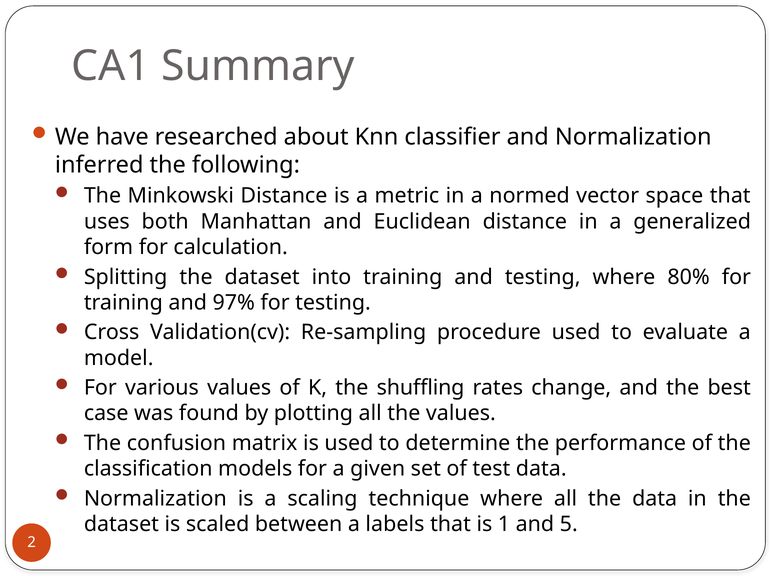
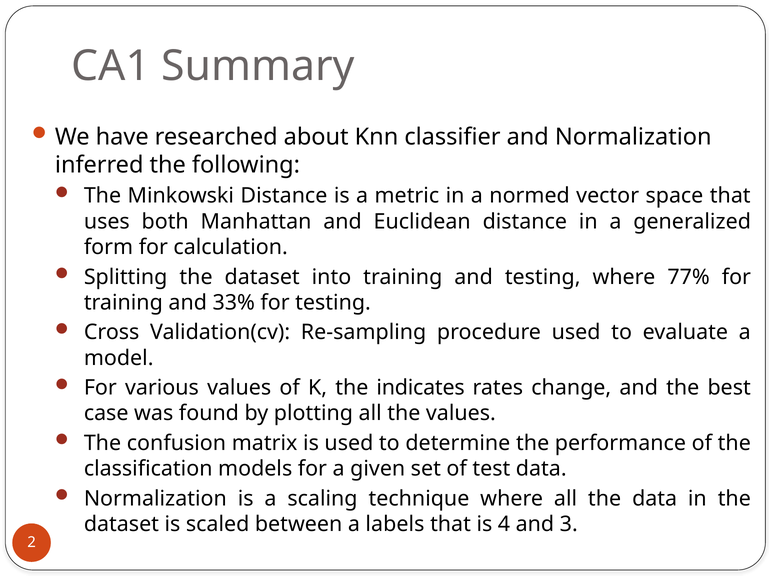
80%: 80% -> 77%
97%: 97% -> 33%
shuffling: shuffling -> indicates
1: 1 -> 4
5: 5 -> 3
